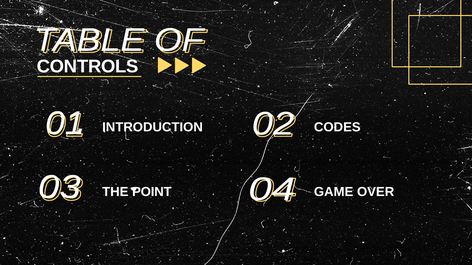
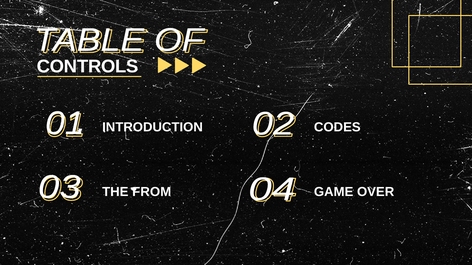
POINT: POINT -> FROM
